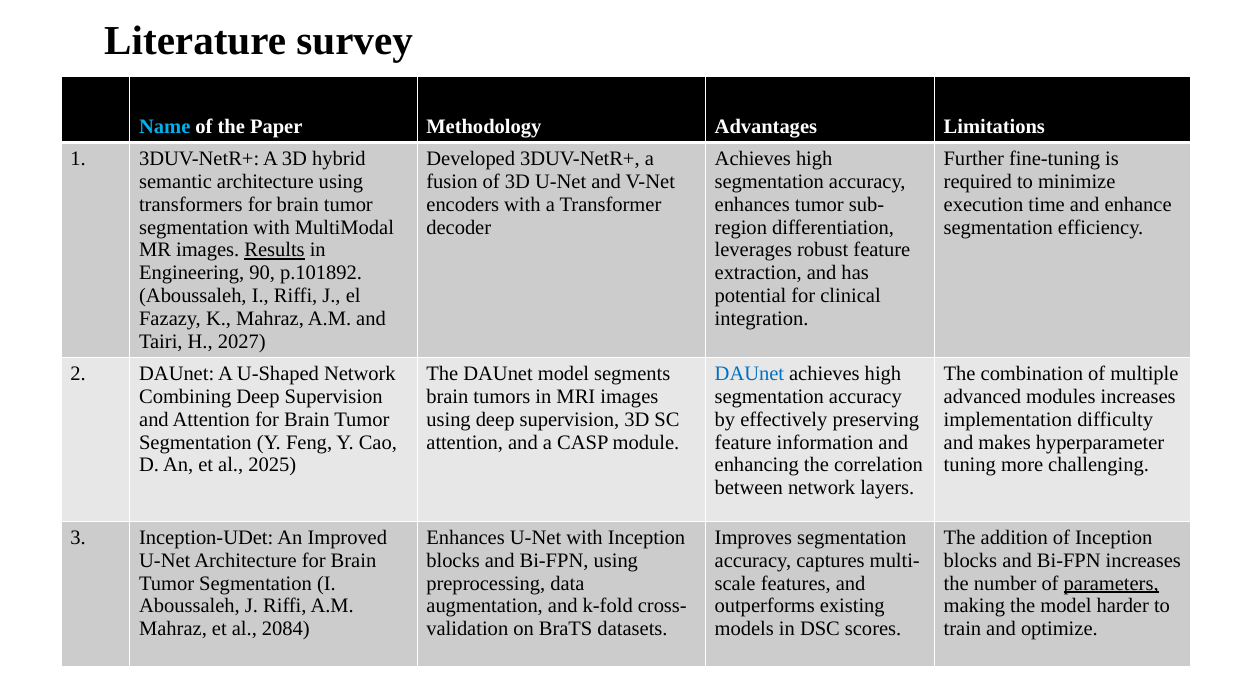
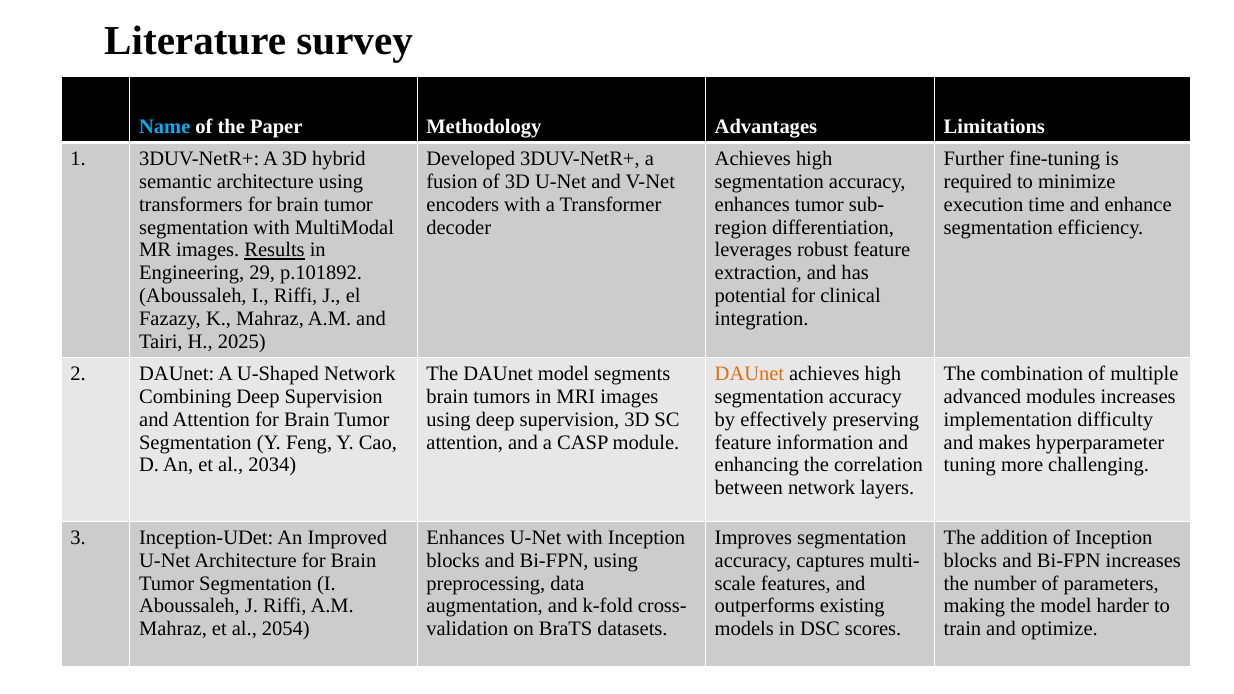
90: 90 -> 29
2027: 2027 -> 2025
DAUnet at (749, 374) colour: blue -> orange
2025: 2025 -> 2034
parameters underline: present -> none
2084: 2084 -> 2054
